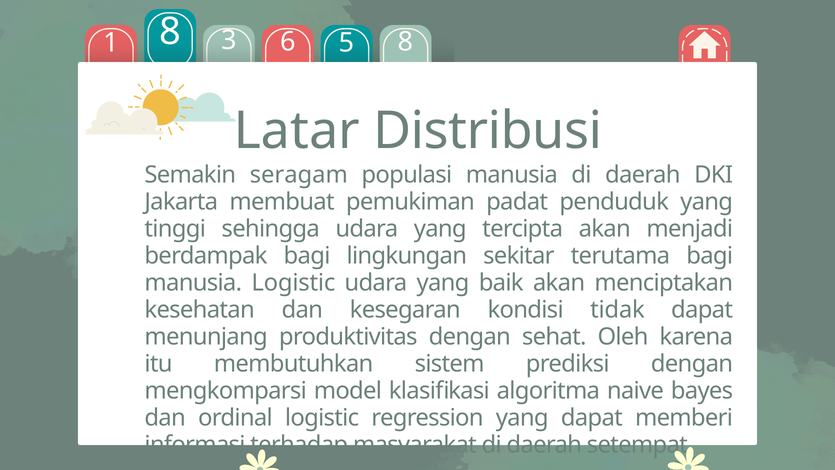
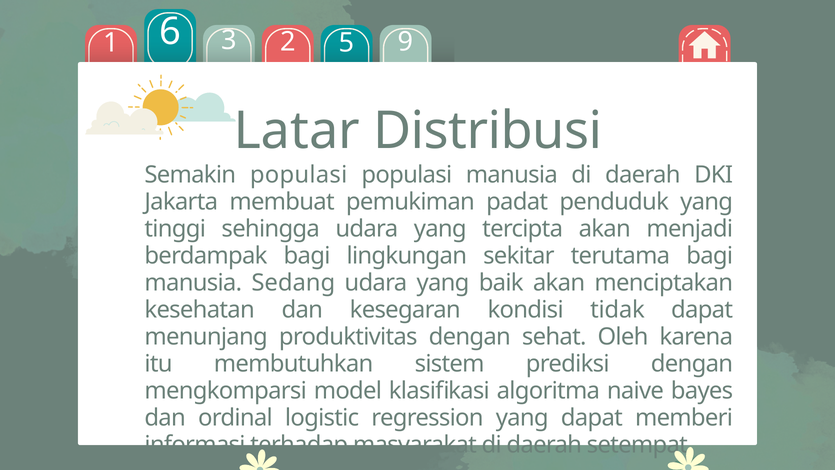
1 8: 8 -> 6
6: 6 -> 2
5 8: 8 -> 9
Semakin seragam: seragam -> populasi
manusia Logistic: Logistic -> Sedang
